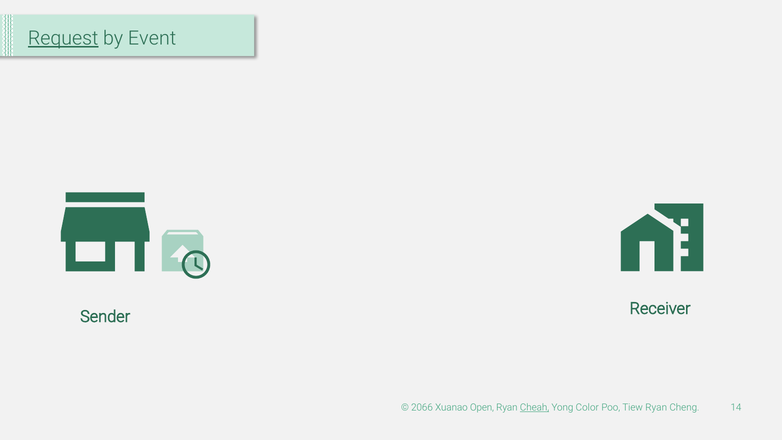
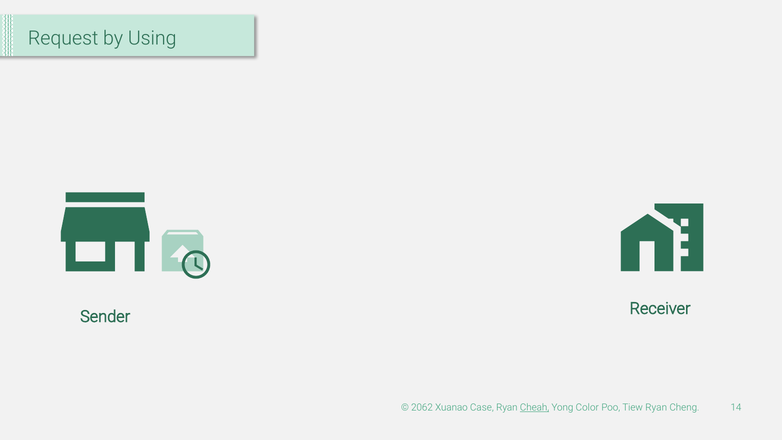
Request underline: present -> none
Event: Event -> Using
2066: 2066 -> 2062
Open: Open -> Case
